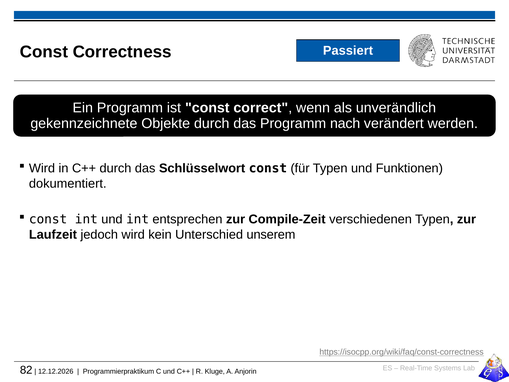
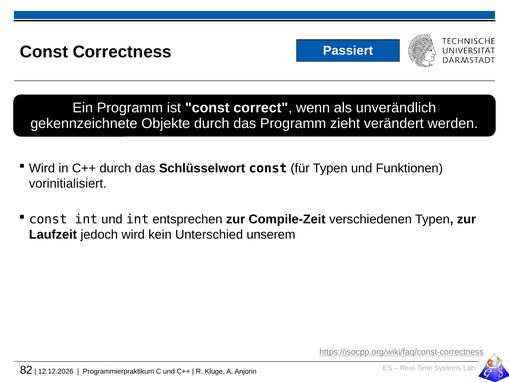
nach: nach -> zieht
dokumentiert: dokumentiert -> vorinitialisiert
